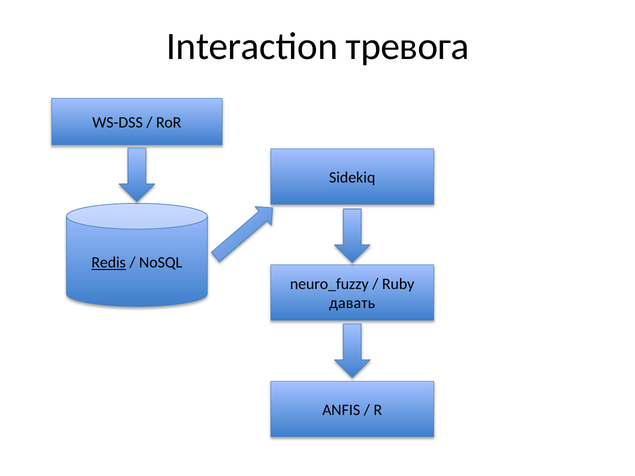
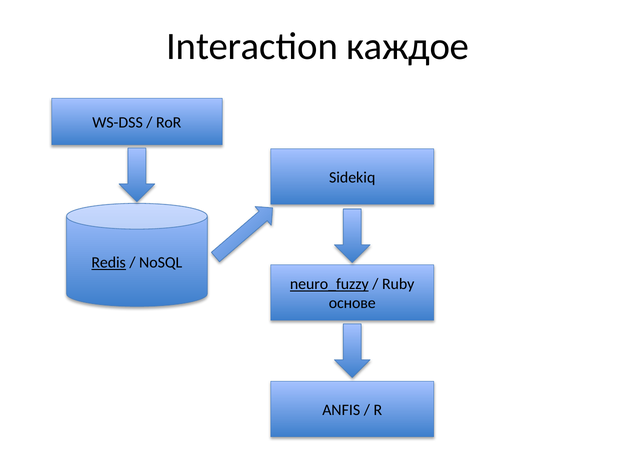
тревога: тревога -> каждое
neuro_fuzzy underline: none -> present
давать: давать -> основе
